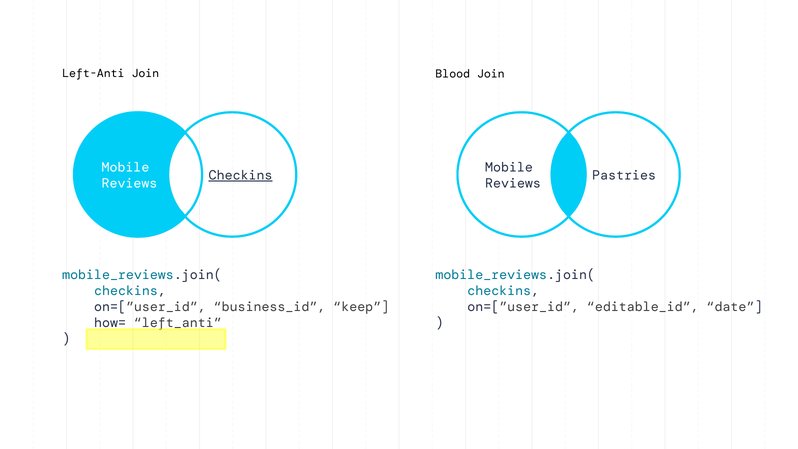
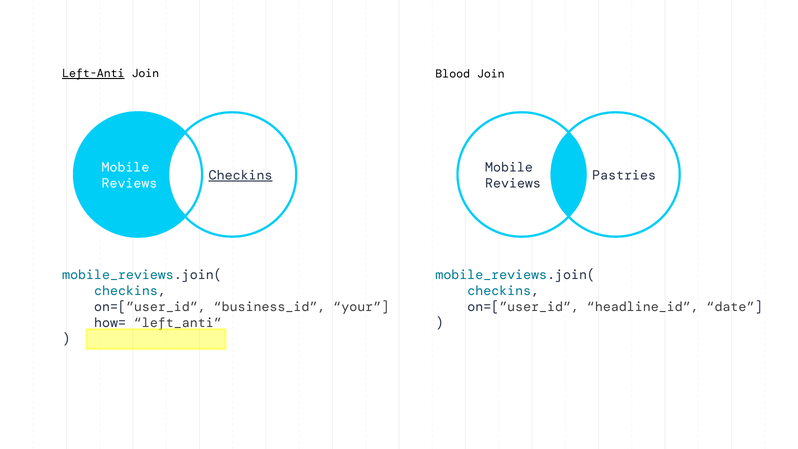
Left-Anti underline: none -> present
keep: keep -> your
editable_id: editable_id -> headline_id
